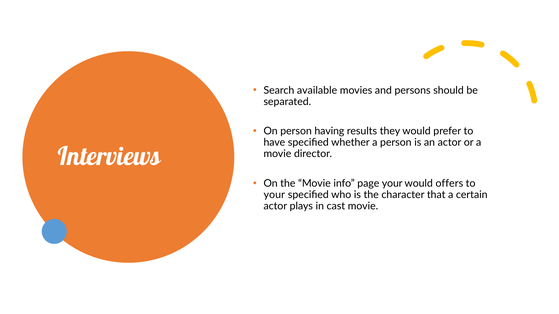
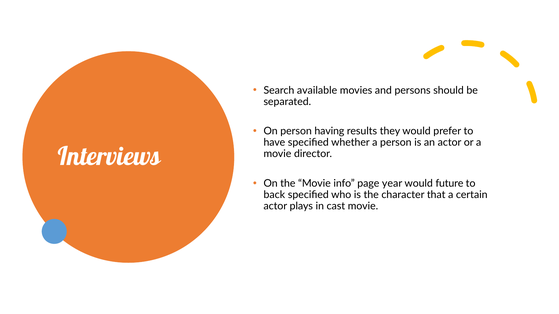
page your: your -> year
offers: offers -> future
your at (274, 195): your -> back
